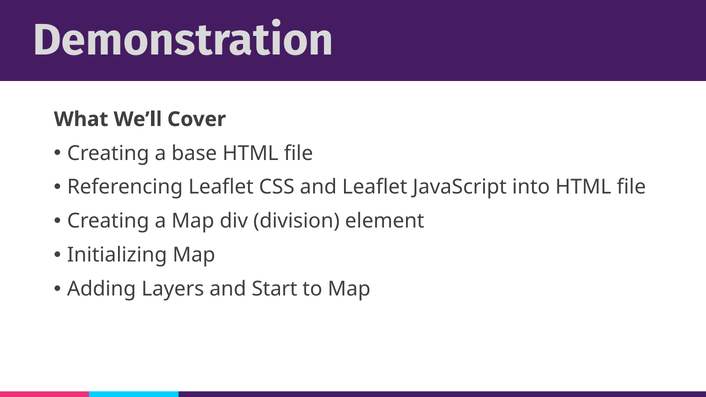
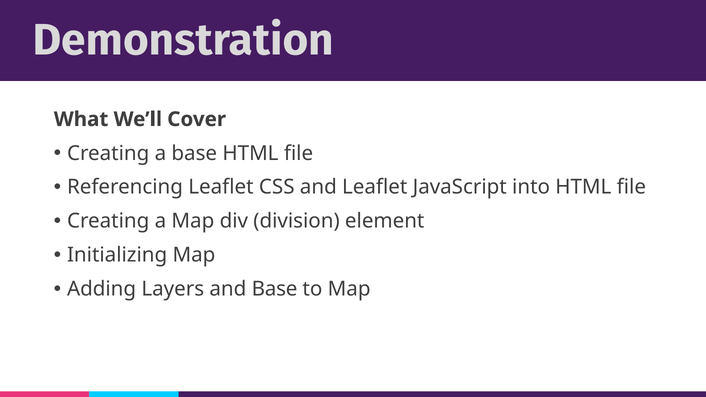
and Start: Start -> Base
